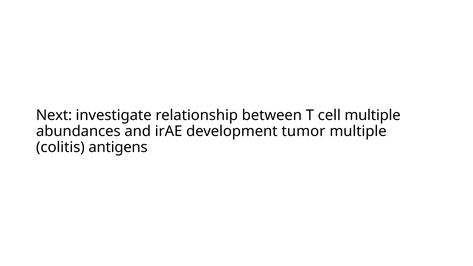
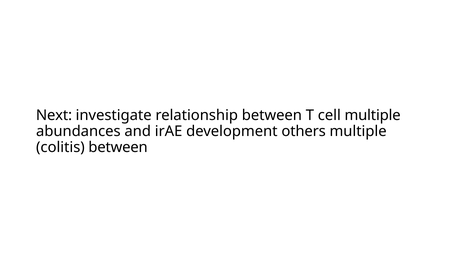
tumor: tumor -> others
colitis antigens: antigens -> between
